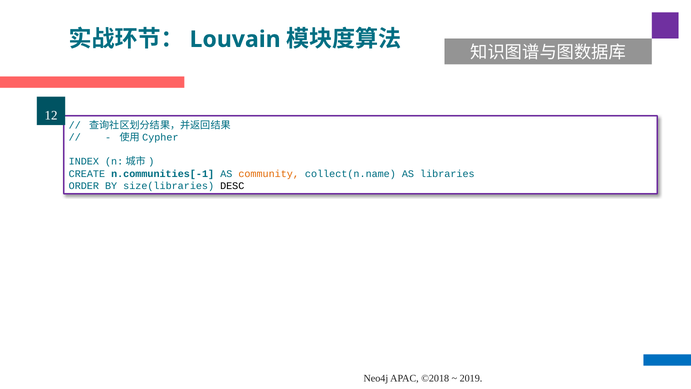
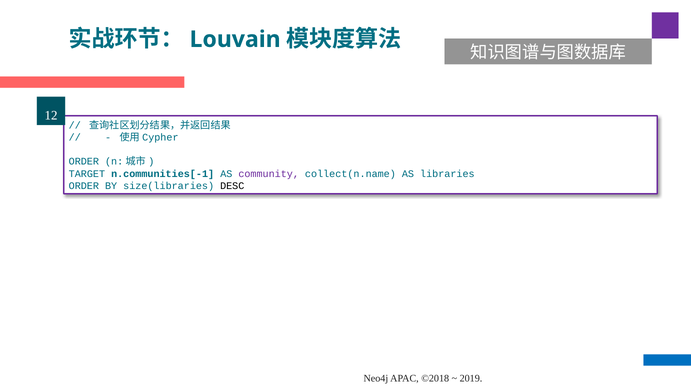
INDEX at (84, 161): INDEX -> ORDER
CREATE: CREATE -> TARGET
community colour: orange -> purple
